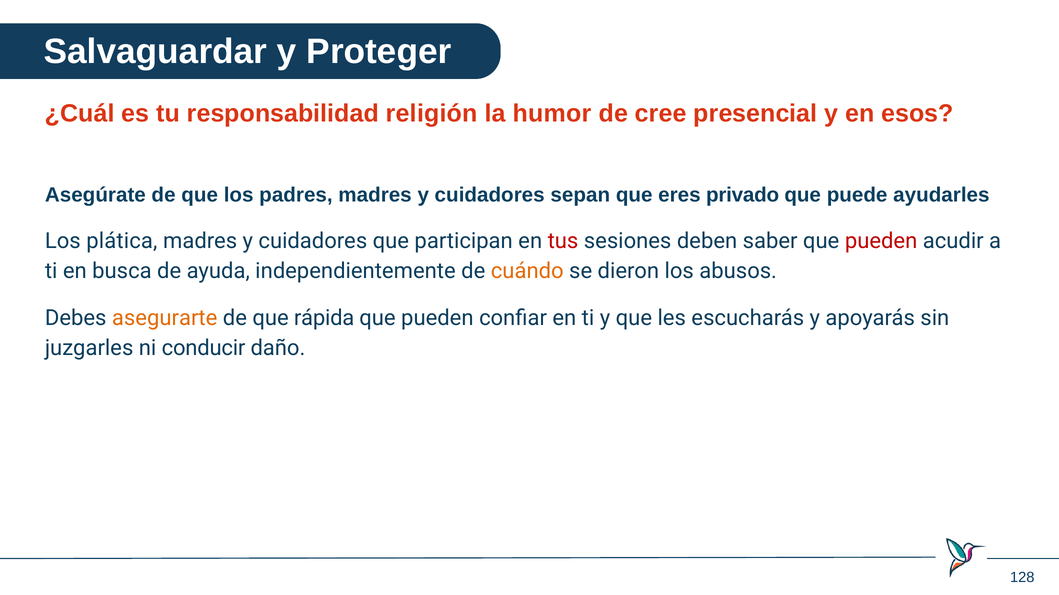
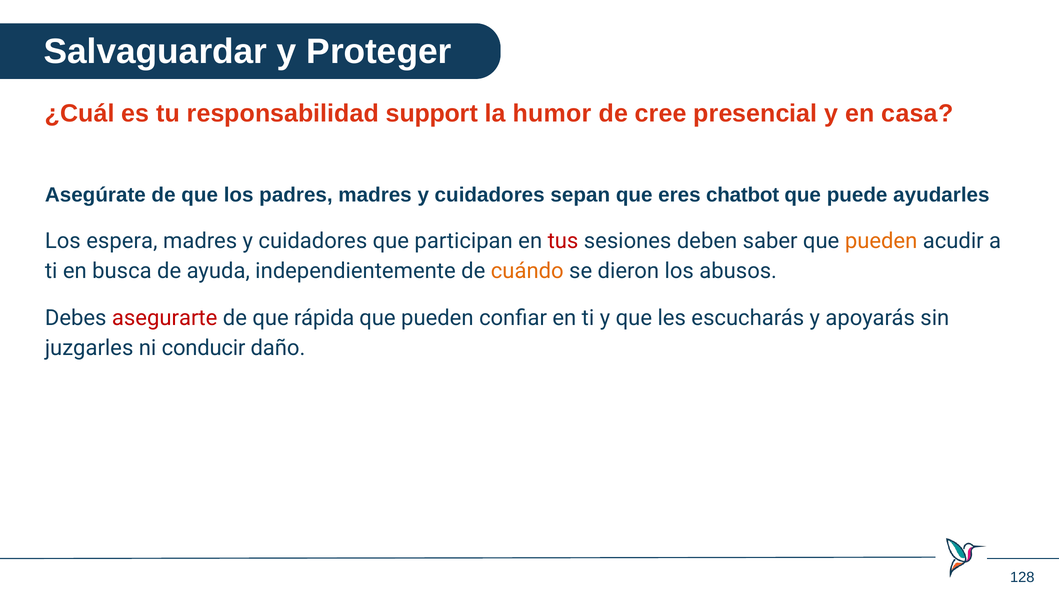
religión: religión -> support
esos: esos -> casa
privado: privado -> chatbot
plática: plática -> espera
pueden at (881, 241) colour: red -> orange
asegurarte colour: orange -> red
